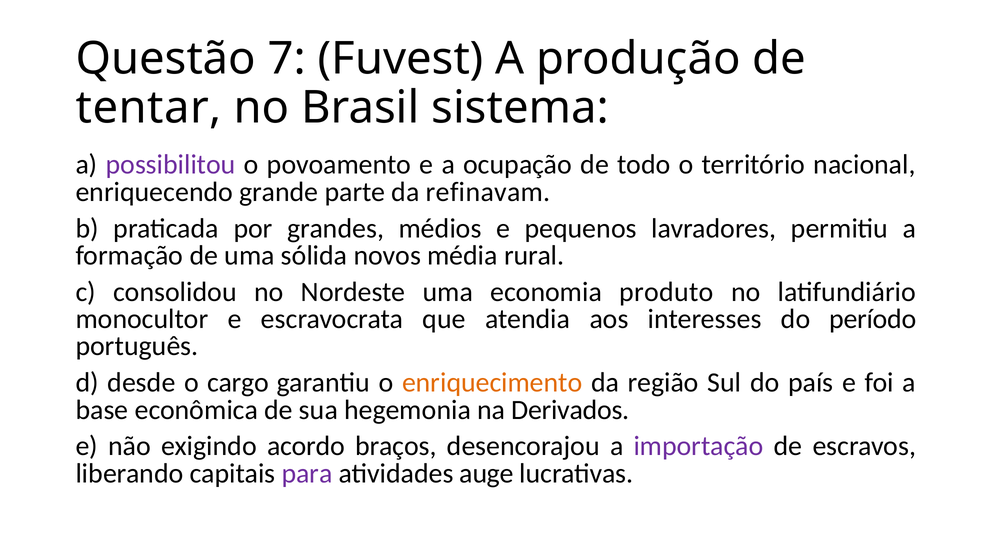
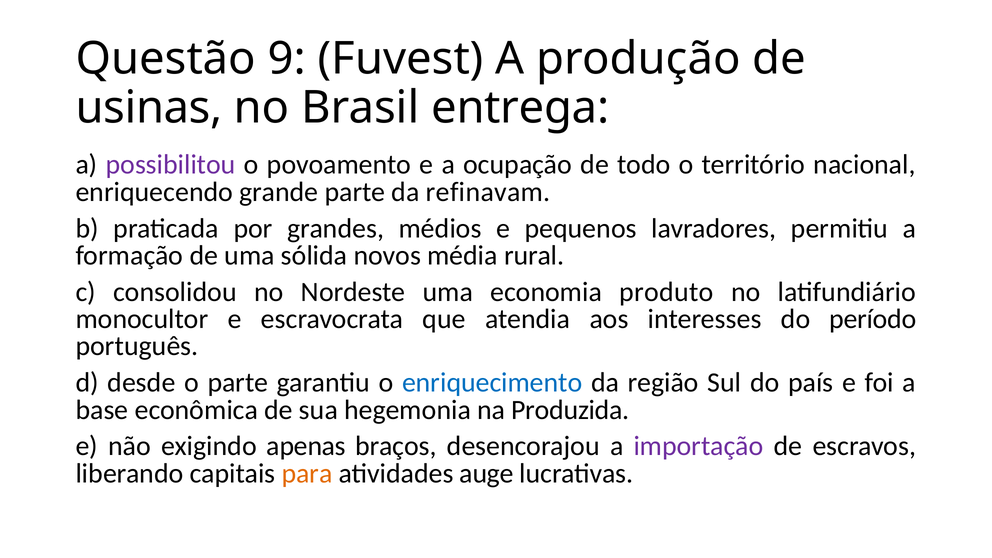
7: 7 -> 9
tentar: tentar -> usinas
sistema: sistema -> entrega
o cargo: cargo -> parte
enriquecimento colour: orange -> blue
Derivados: Derivados -> Produzida
acordo: acordo -> apenas
para colour: purple -> orange
